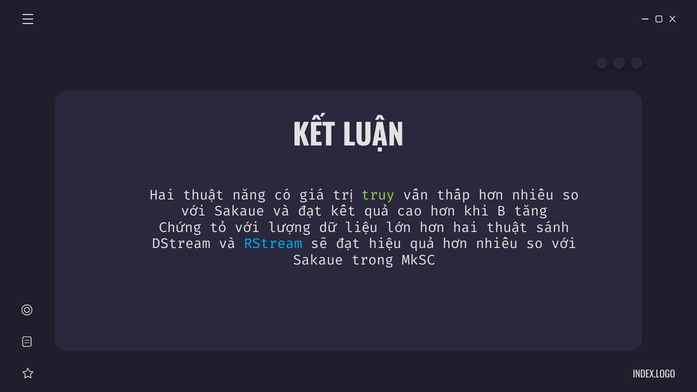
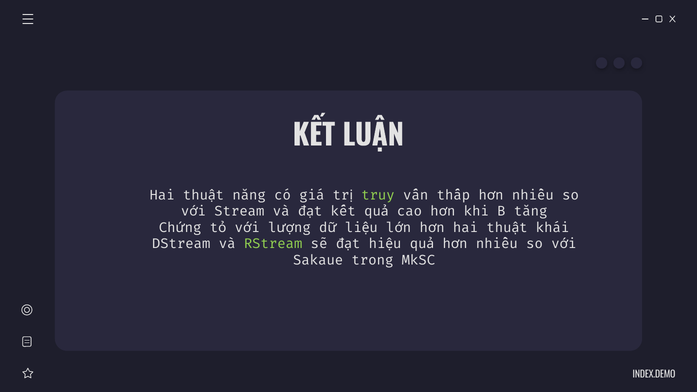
Sakaue at (239, 211): Sakaue -> Stream
sánh: sánh -> khái
RStream colour: light blue -> light green
INDEX.LOGO: INDEX.LOGO -> INDEX.DEMO
